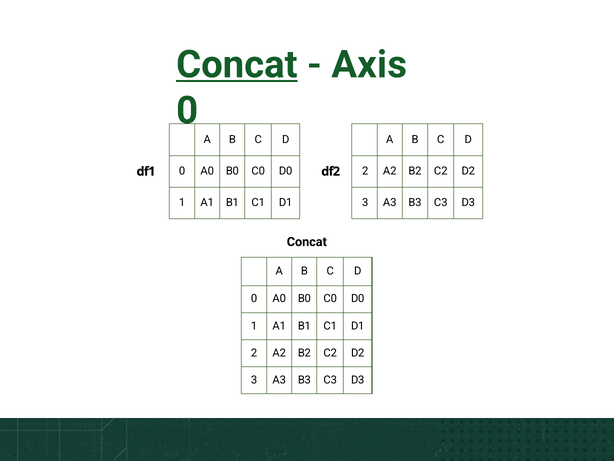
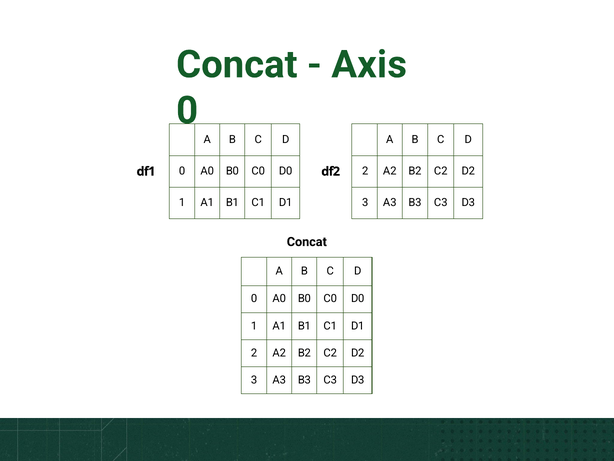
Concat at (237, 65) underline: present -> none
